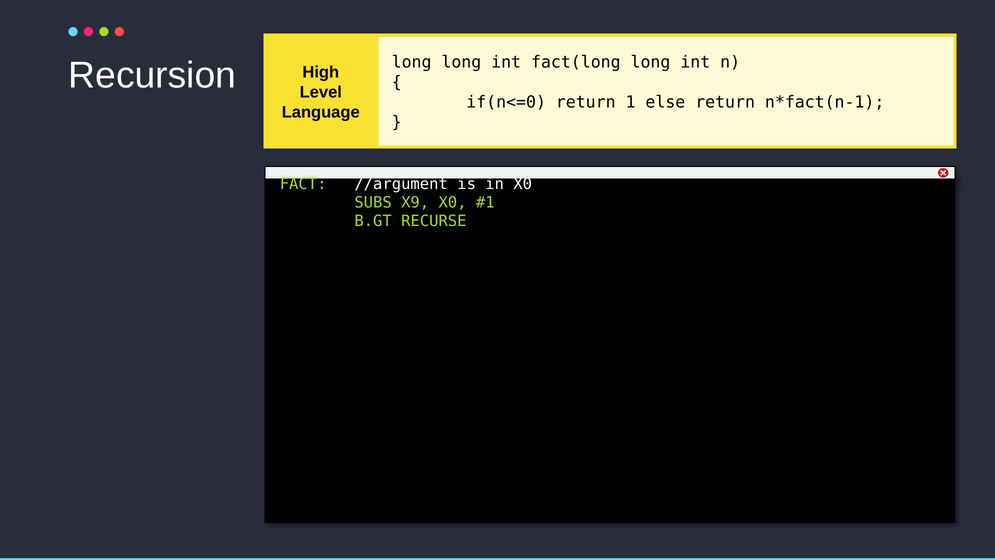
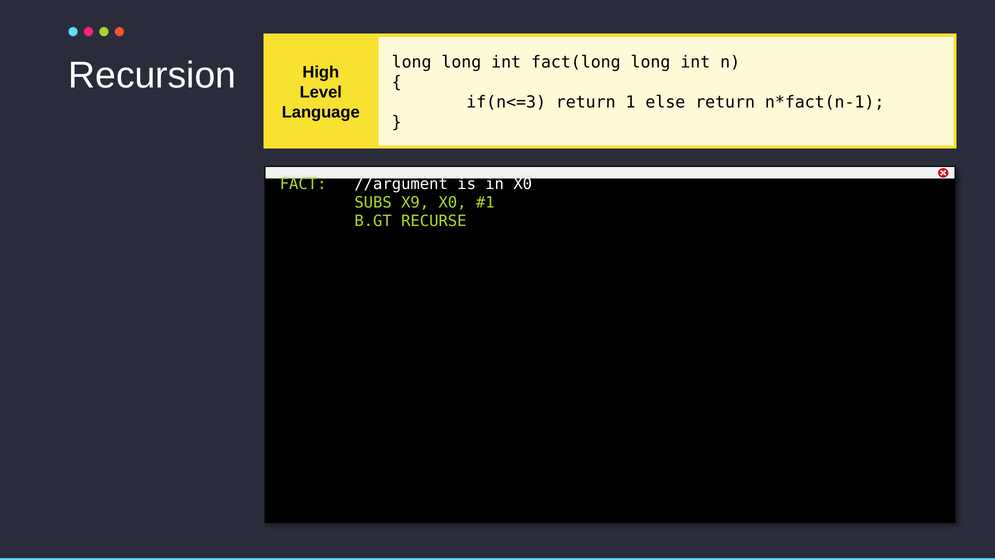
if(n<=0: if(n<=0 -> if(n<=3
